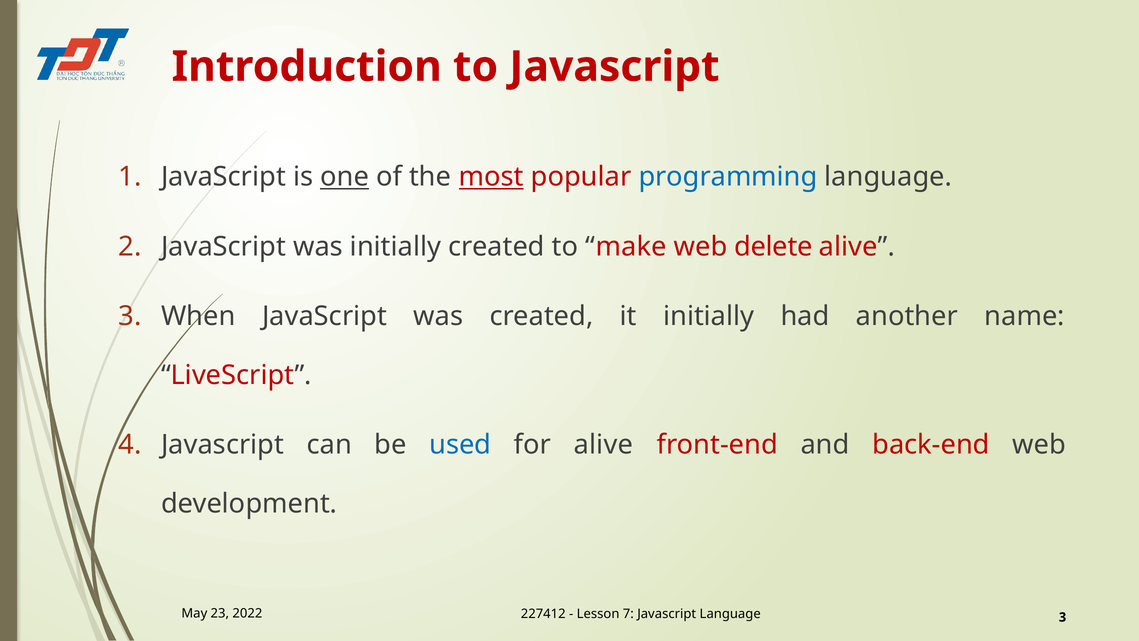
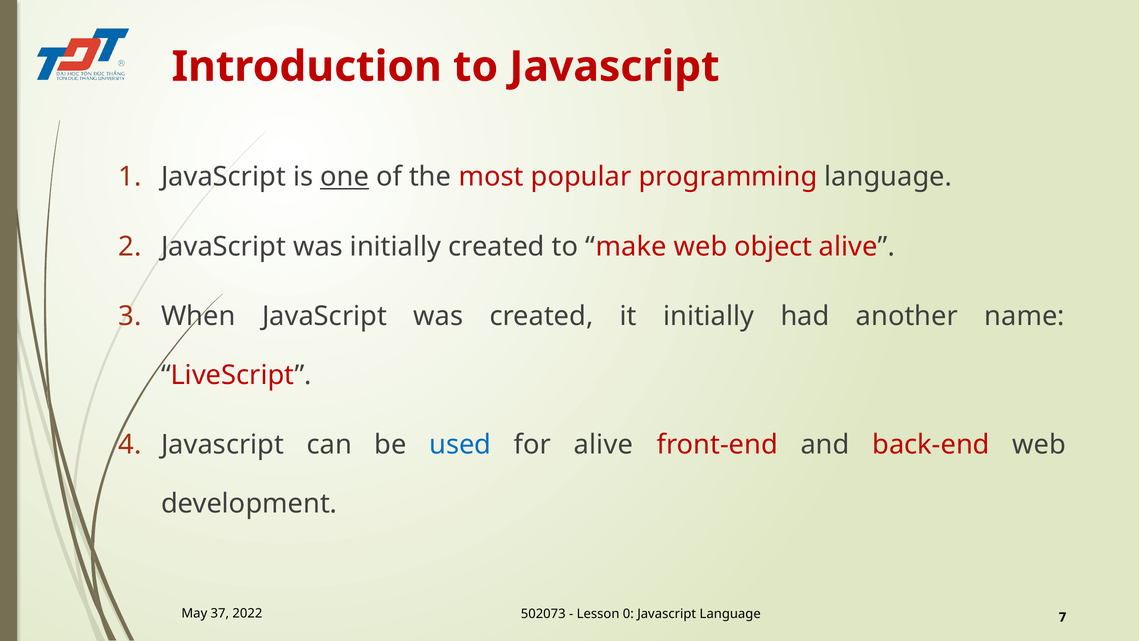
most underline: present -> none
programming colour: blue -> red
delete: delete -> object
23: 23 -> 37
227412: 227412 -> 502073
7: 7 -> 0
Language 3: 3 -> 7
